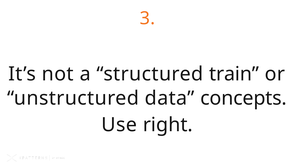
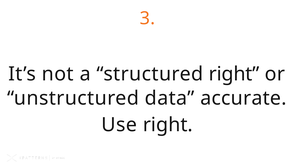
structured train: train -> right
concepts: concepts -> accurate
